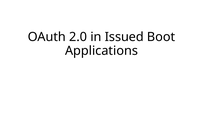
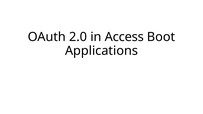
Issued: Issued -> Access
